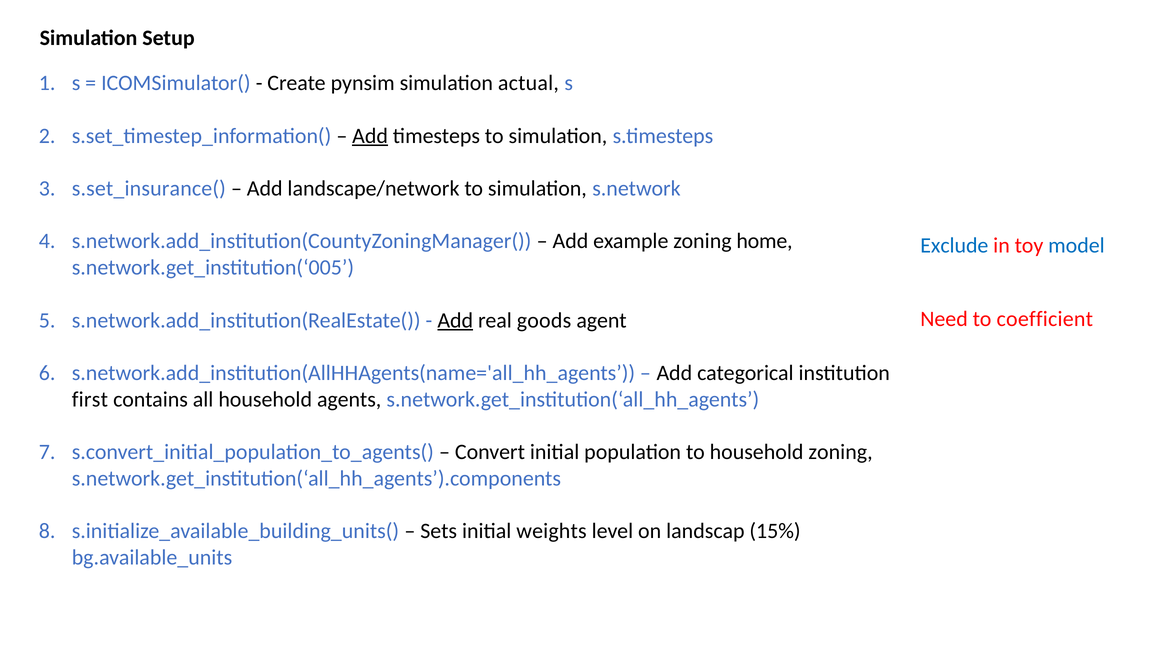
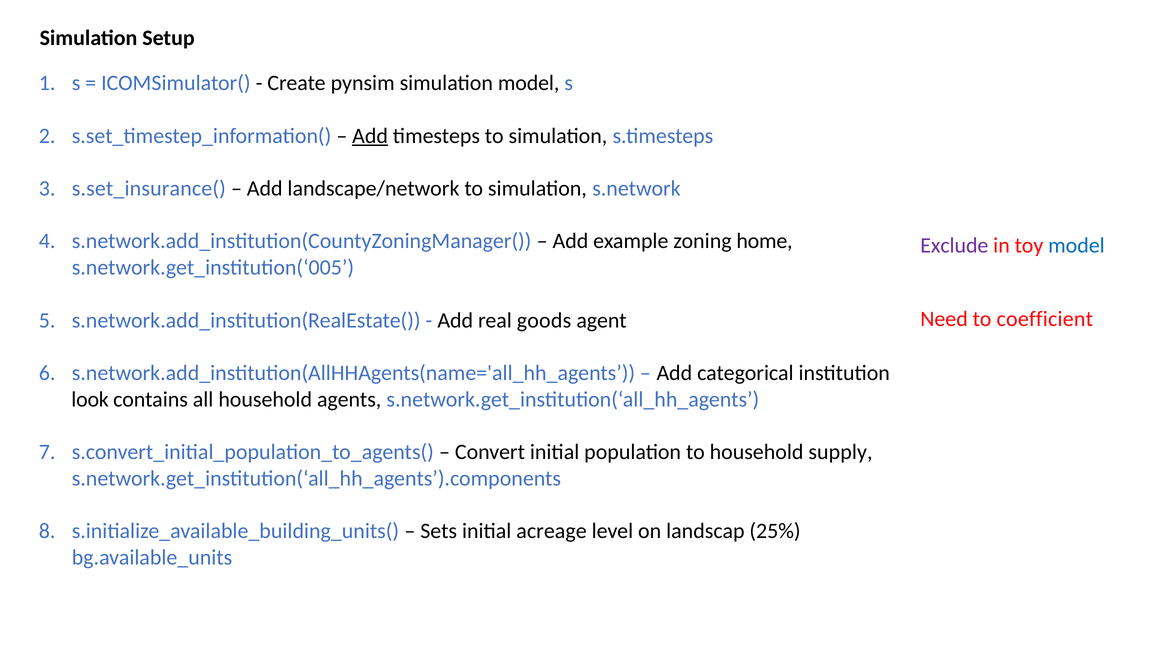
simulation actual: actual -> model
Exclude colour: blue -> purple
Add at (455, 320) underline: present -> none
first: first -> look
household zoning: zoning -> supply
weights: weights -> acreage
15%: 15% -> 25%
